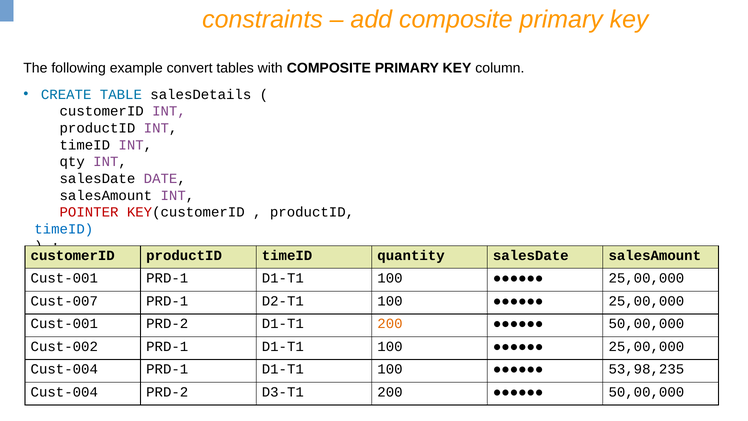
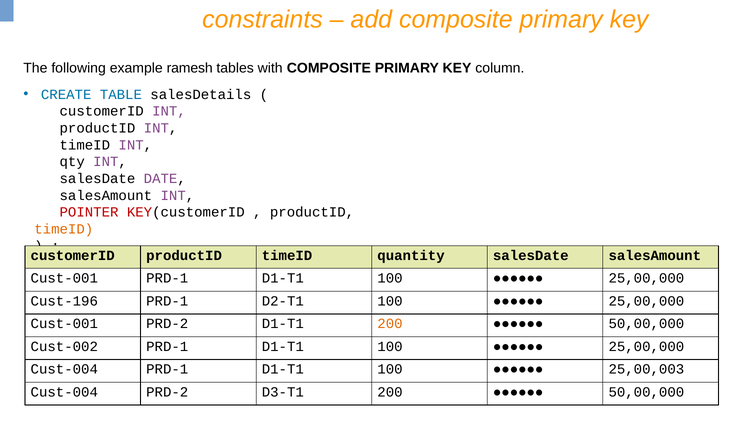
convert: convert -> ramesh
timeID at (64, 229) colour: blue -> orange
Cust-007: Cust-007 -> Cust-196
53,98,235: 53,98,235 -> 25,00,003
